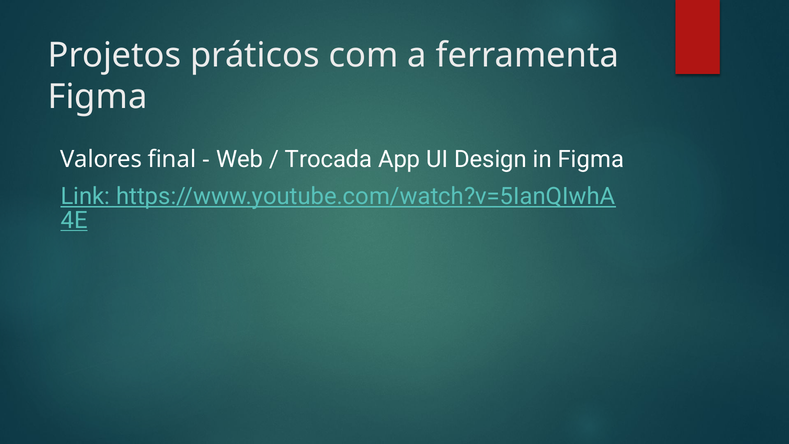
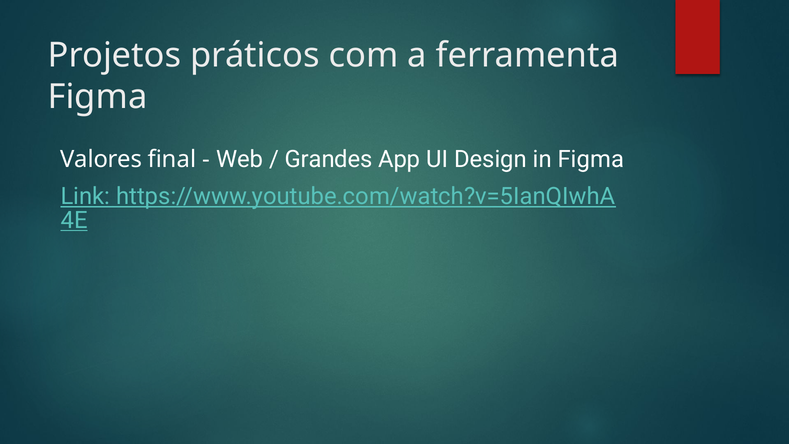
Trocada: Trocada -> Grandes
